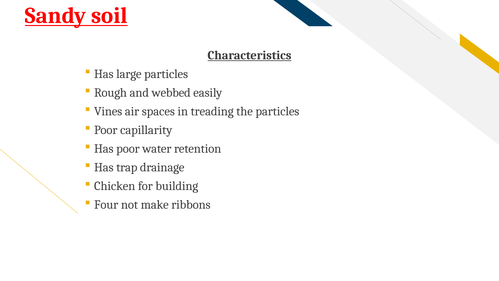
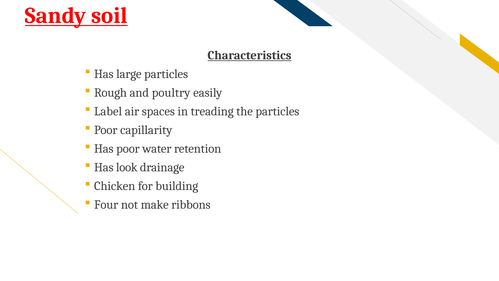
webbed: webbed -> poultry
Vines: Vines -> Label
trap: trap -> look
